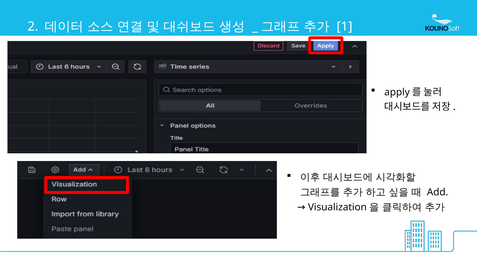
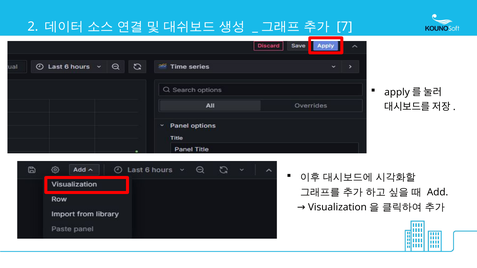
1: 1 -> 7
